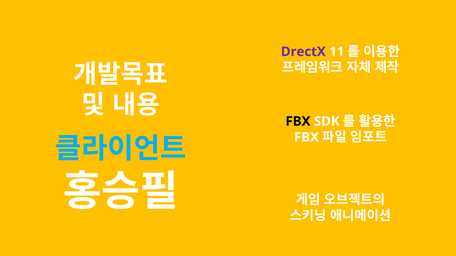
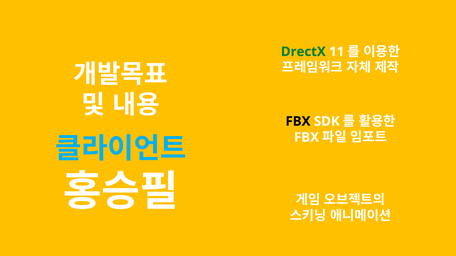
DrectX colour: purple -> green
